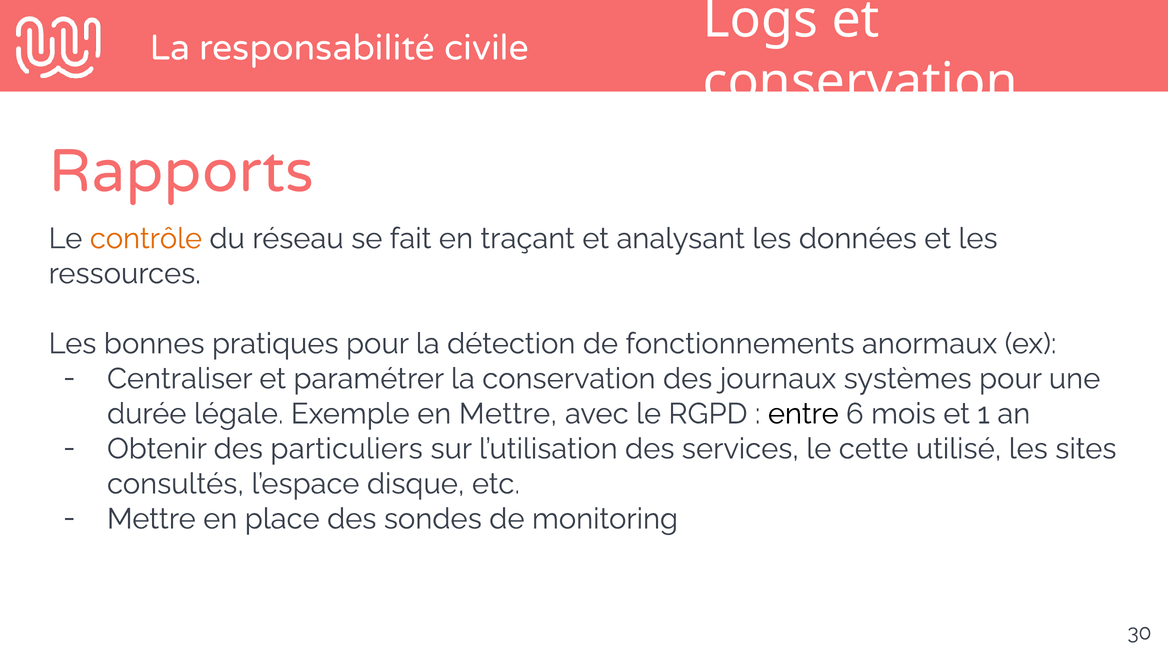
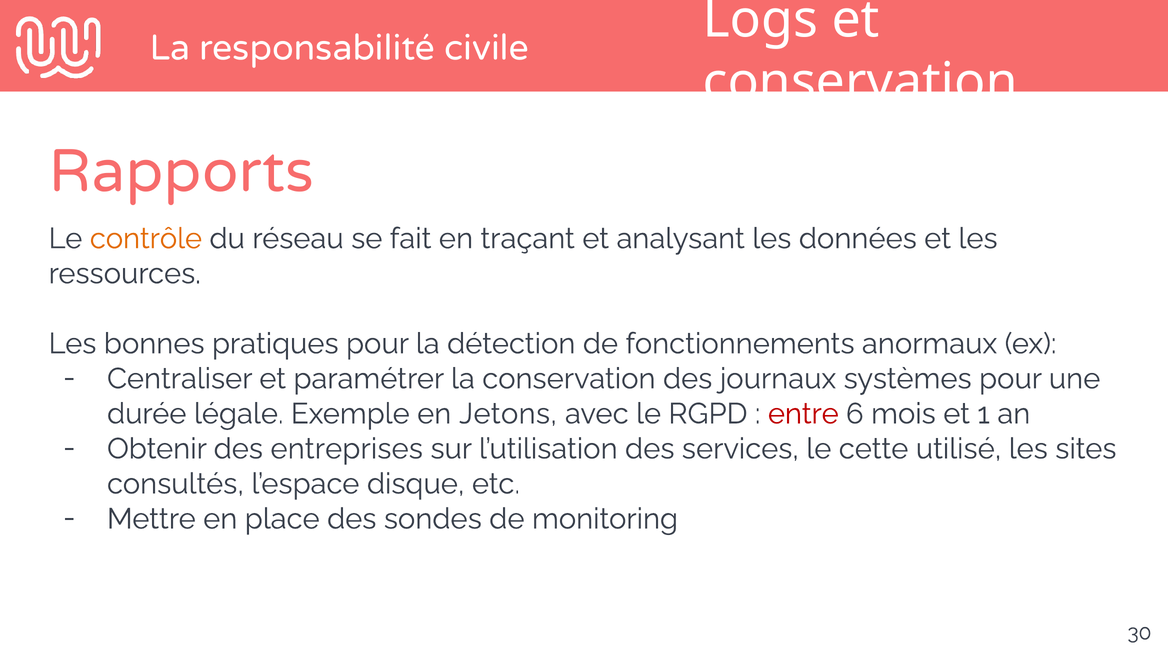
en Mettre: Mettre -> Jetons
entre colour: black -> red
particuliers: particuliers -> entreprises
